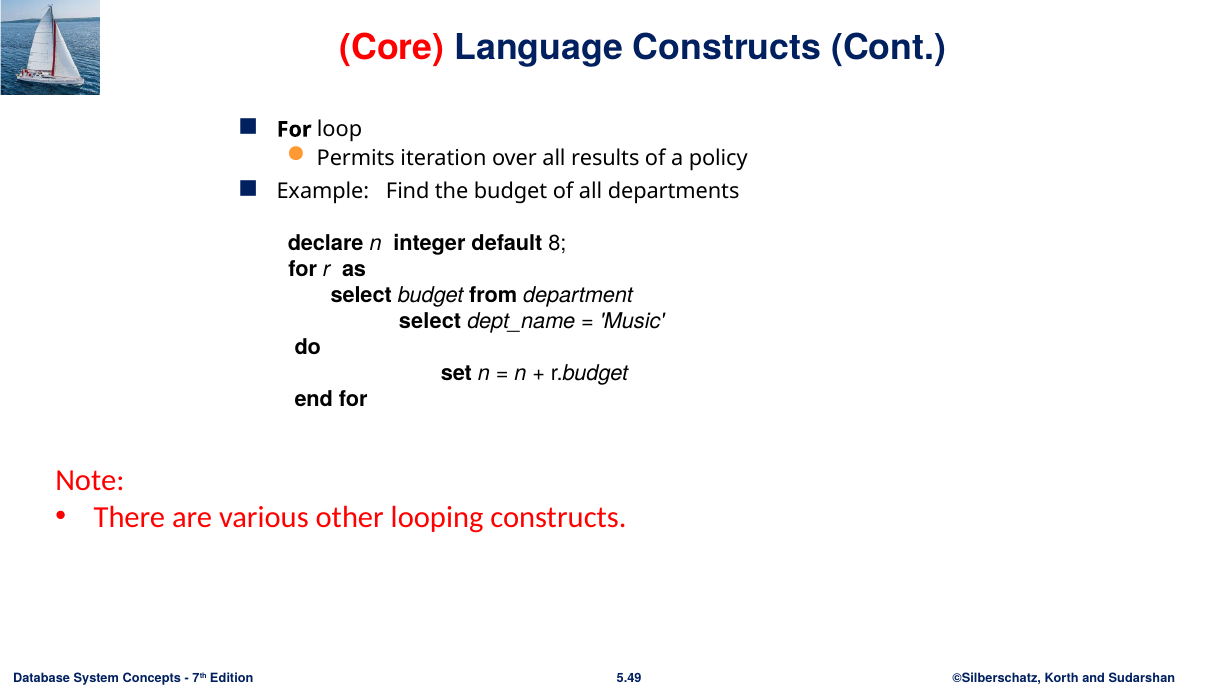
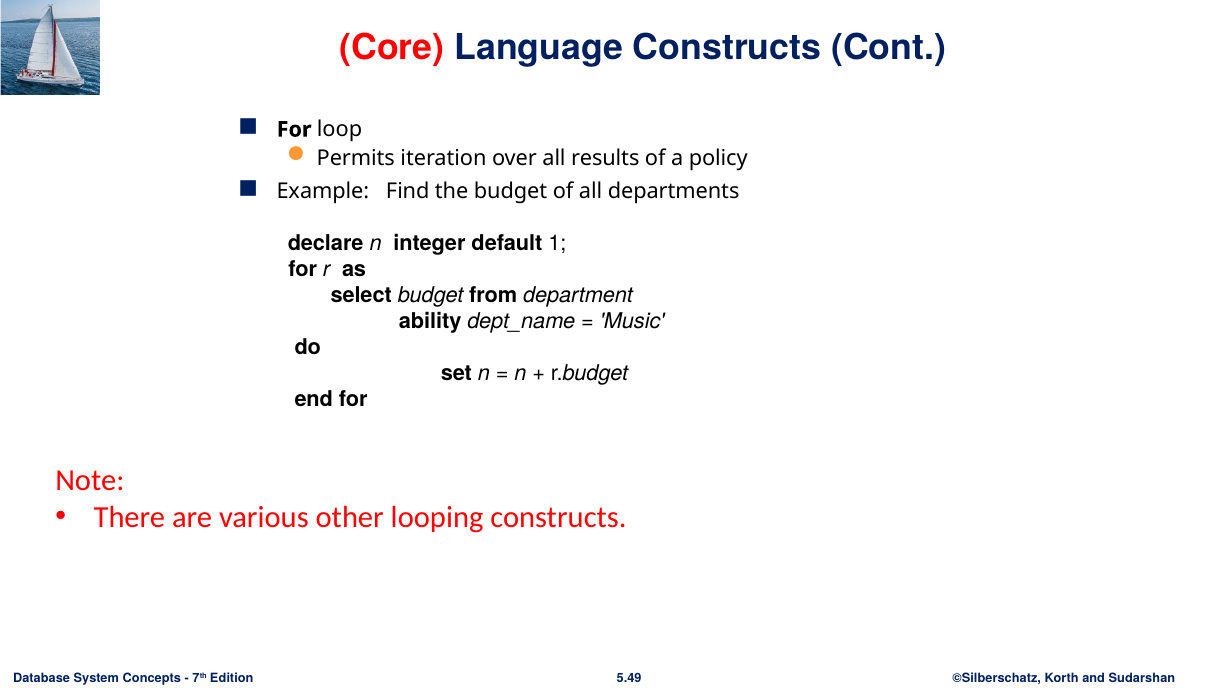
8: 8 -> 1
select at (430, 321): select -> ability
